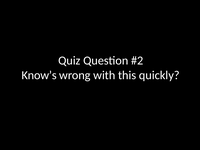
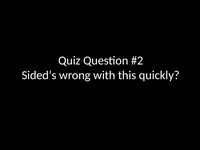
Know’s: Know’s -> Sided’s
